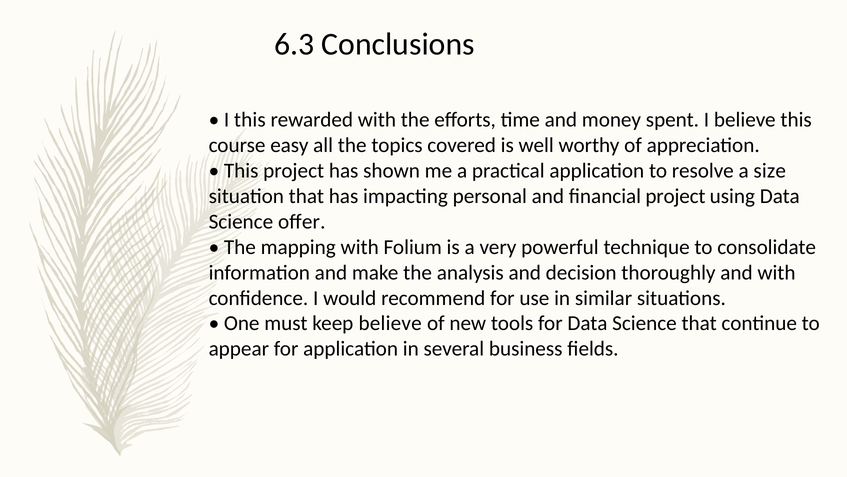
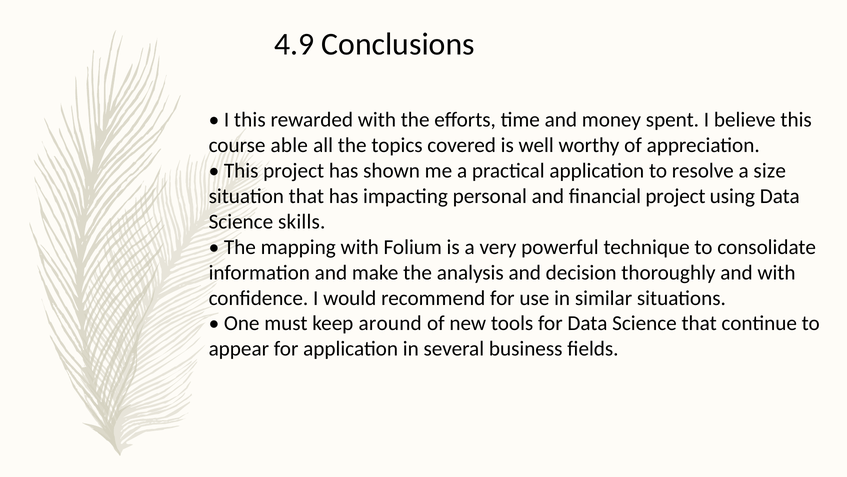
6.3: 6.3 -> 4.9
easy: easy -> able
oﬀer: oﬀer -> skills
keep believe: believe -> around
